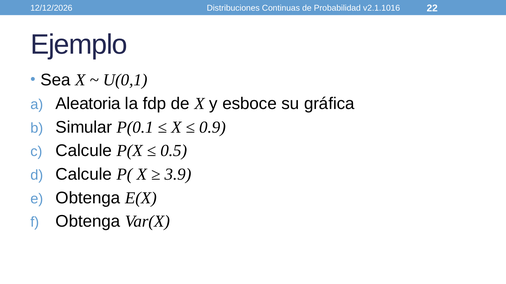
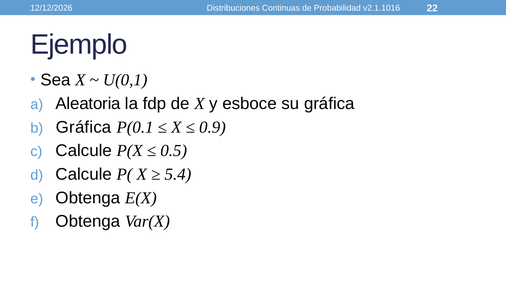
Simular at (84, 127): Simular -> Gráfica
3.9: 3.9 -> 5.4
